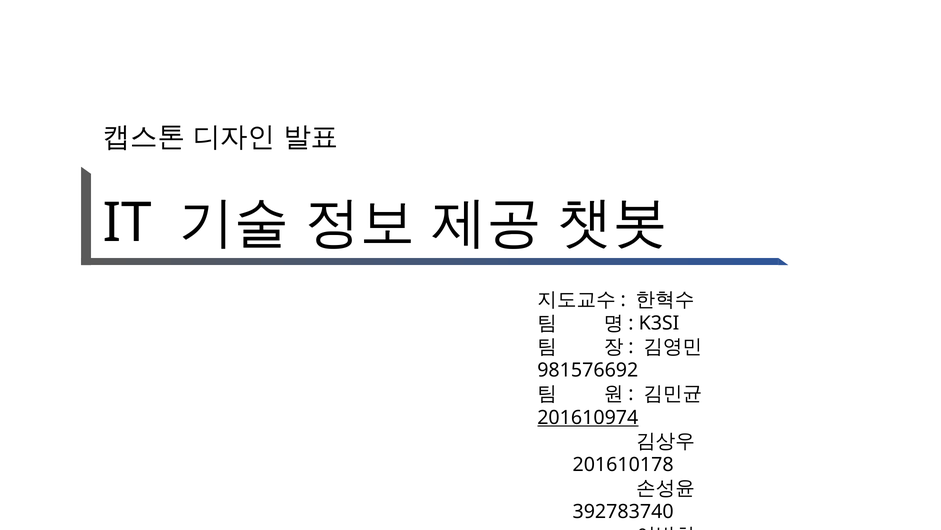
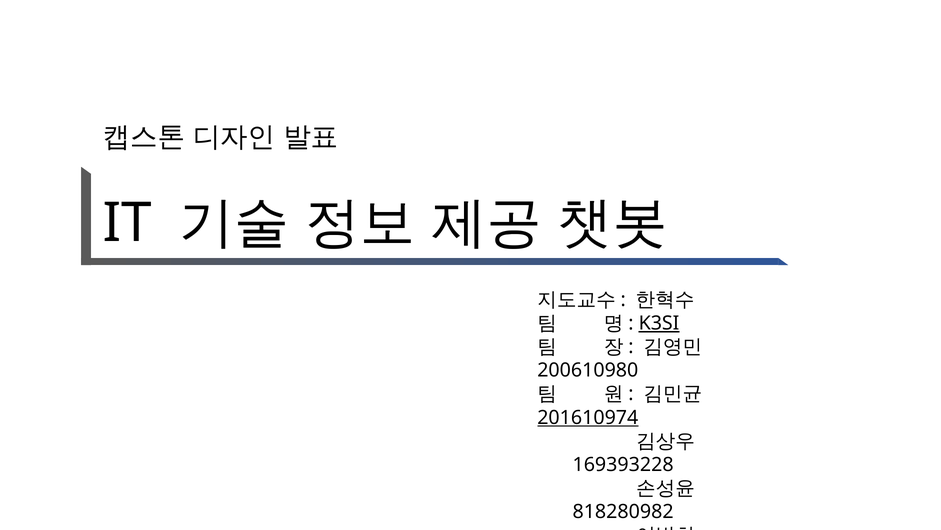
K3SI underline: none -> present
981576692: 981576692 -> 200610980
201610178: 201610178 -> 169393228
392783740: 392783740 -> 818280982
